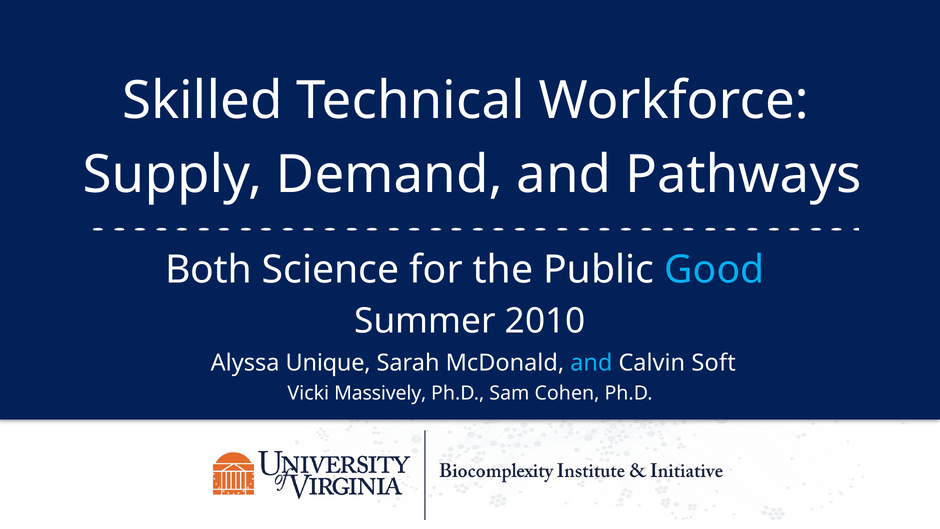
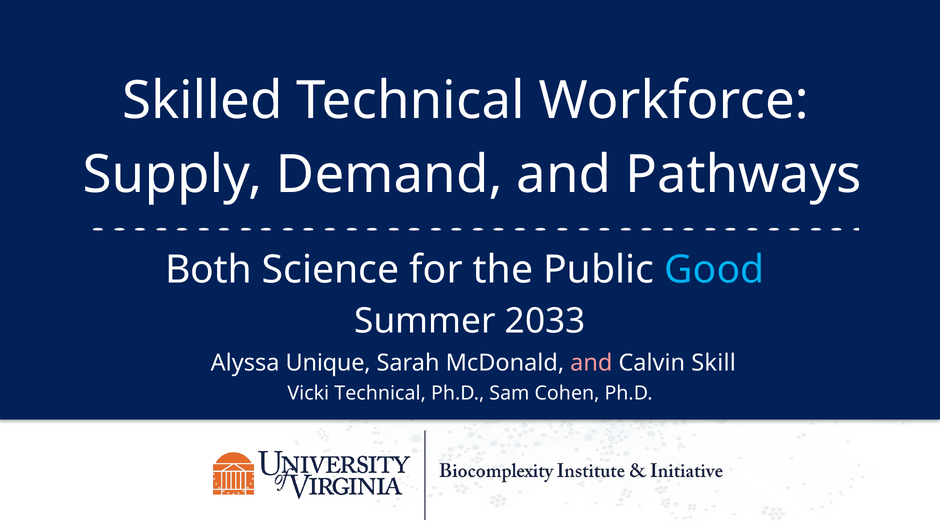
2010: 2010 -> 2033
and at (591, 363) colour: light blue -> pink
Soft: Soft -> Skill
Vicki Massively: Massively -> Technical
